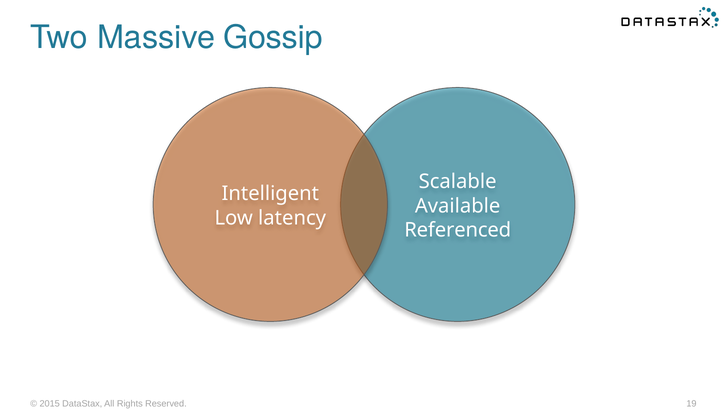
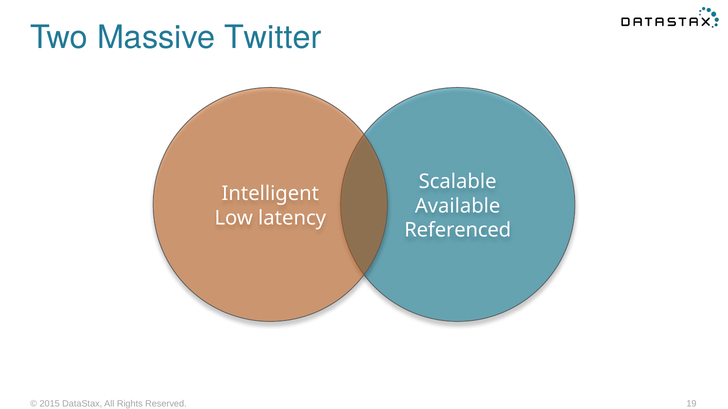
Gossip: Gossip -> Twitter
